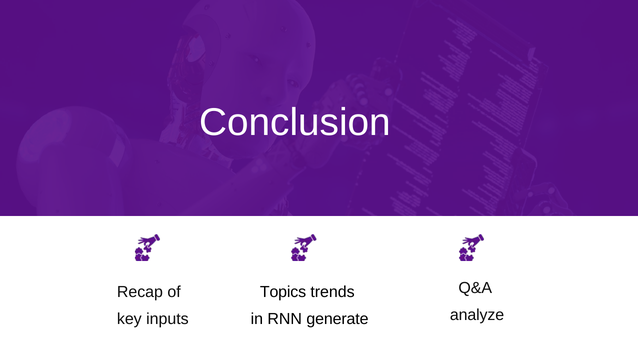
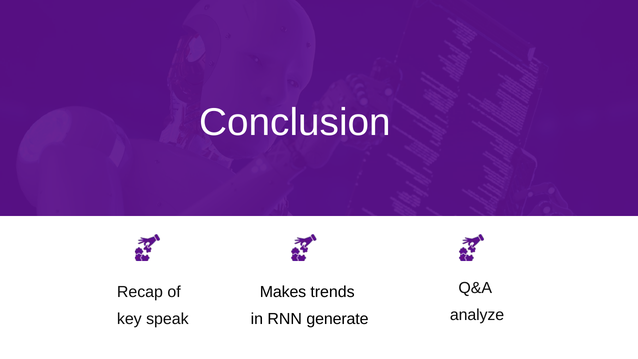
Topics: Topics -> Makes
inputs: inputs -> speak
